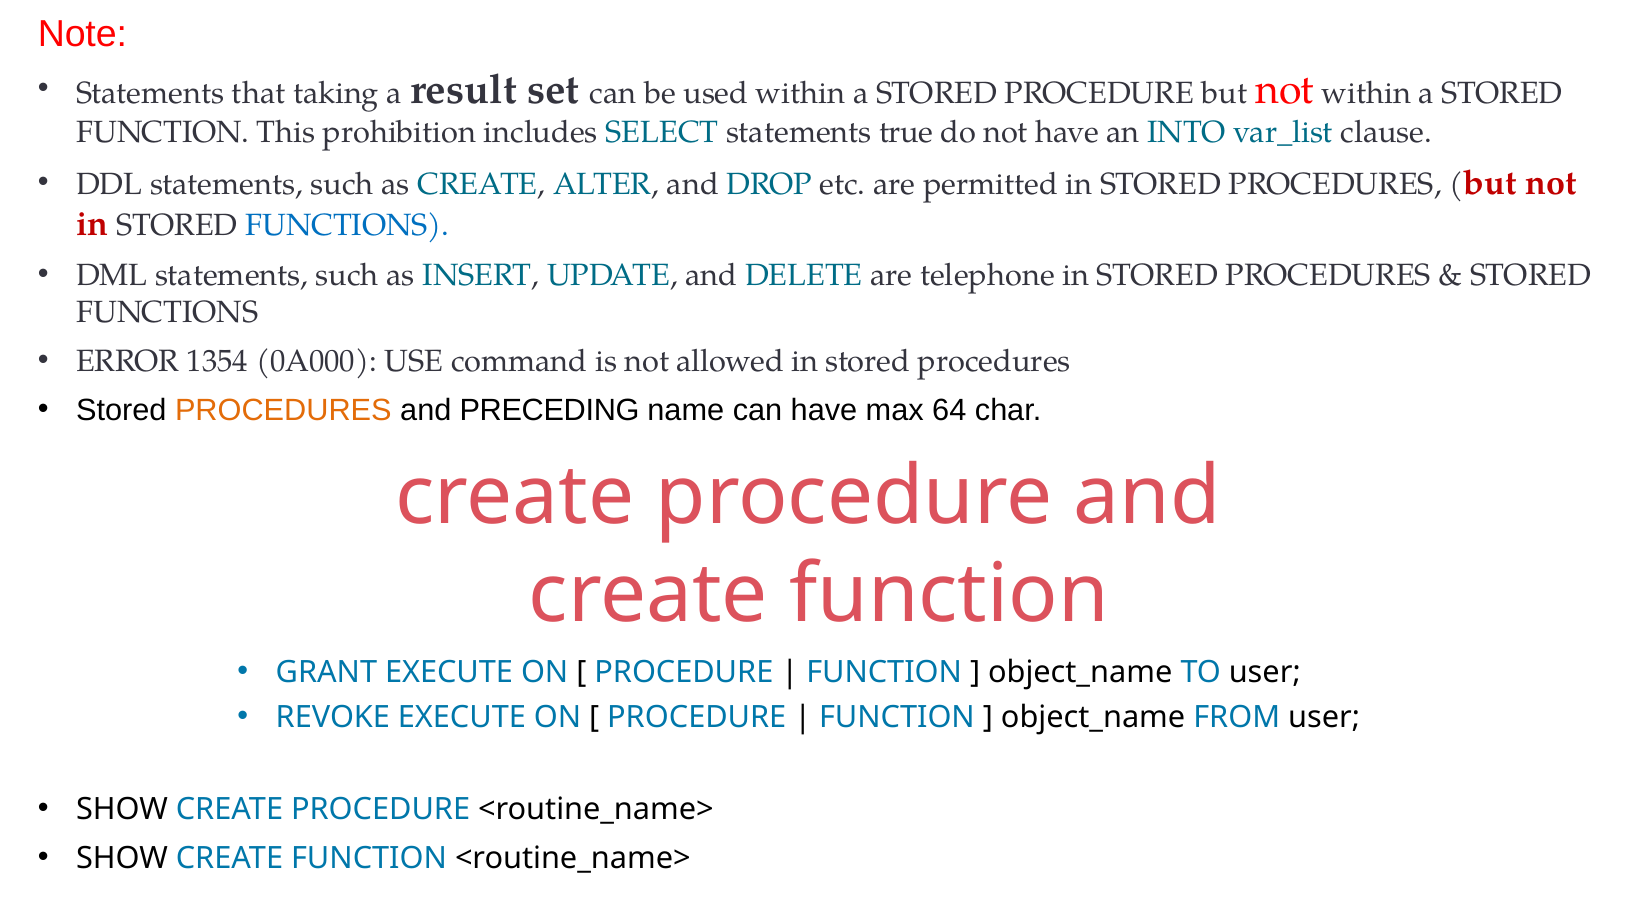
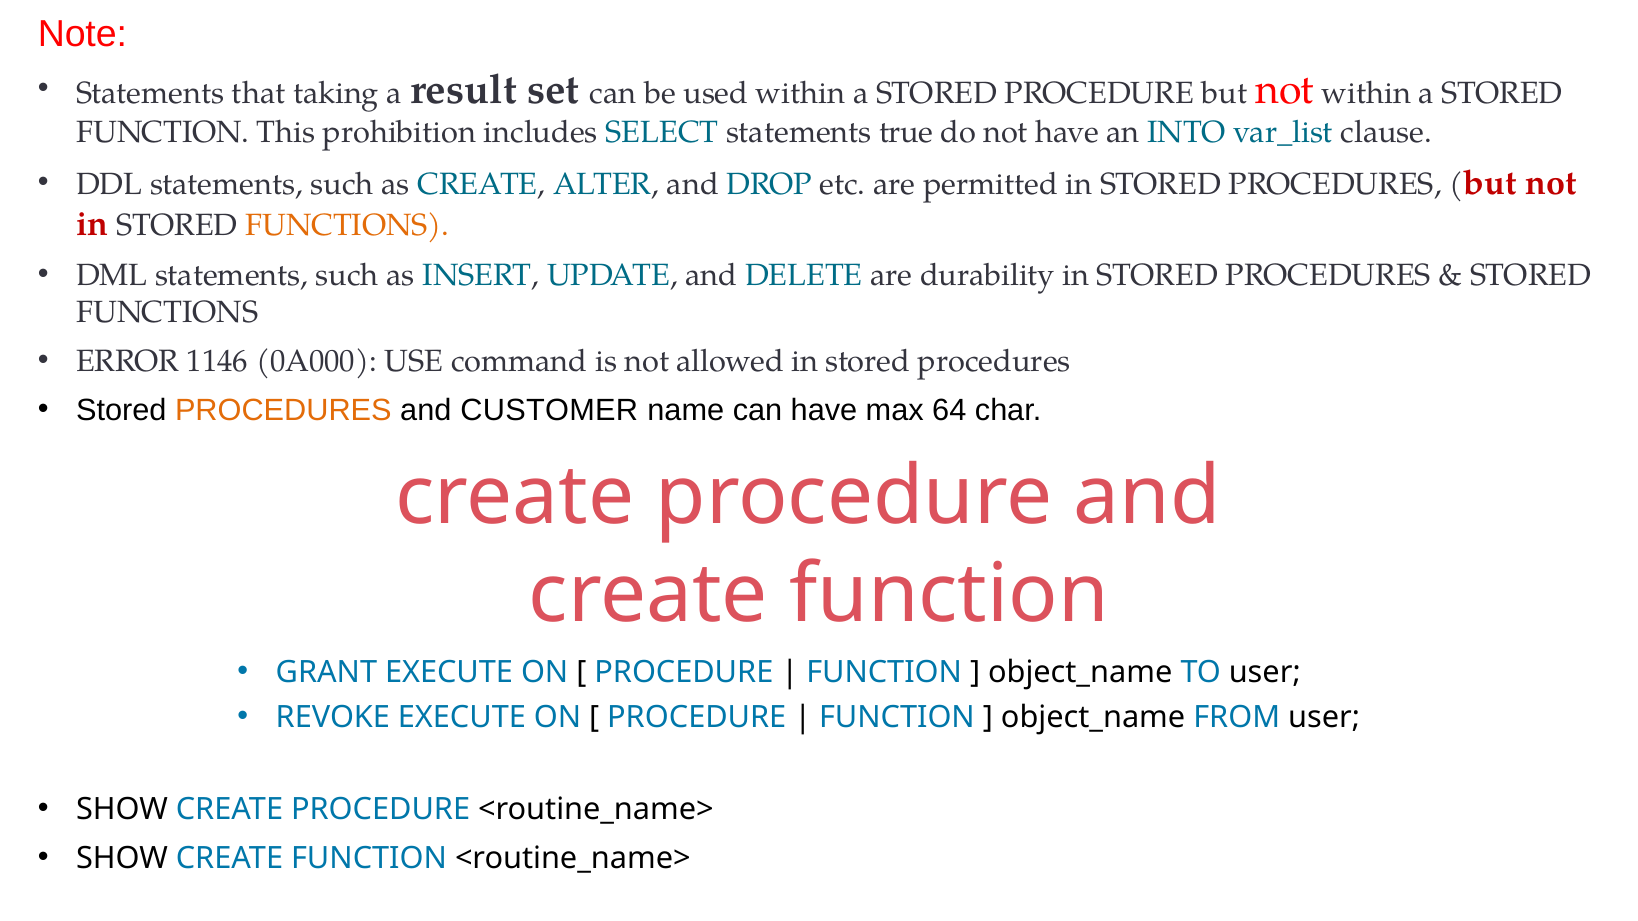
FUNCTIONS at (347, 226) colour: blue -> orange
telephone: telephone -> durability
1354: 1354 -> 1146
PRECEDING: PRECEDING -> CUSTOMER
